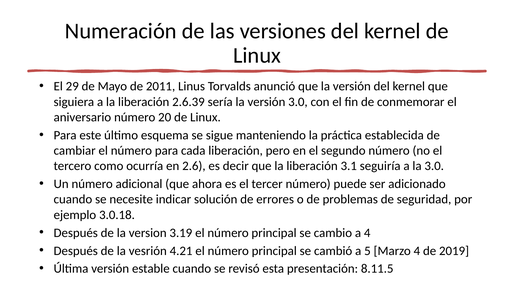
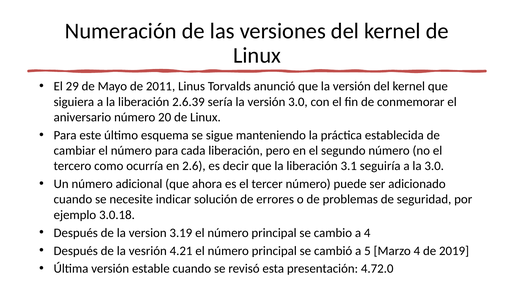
8.11.5: 8.11.5 -> 4.72.0
